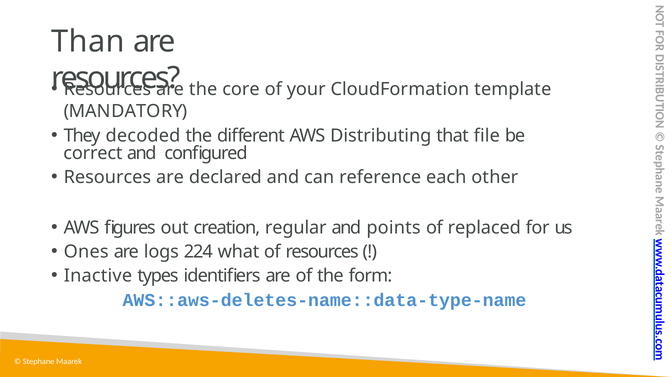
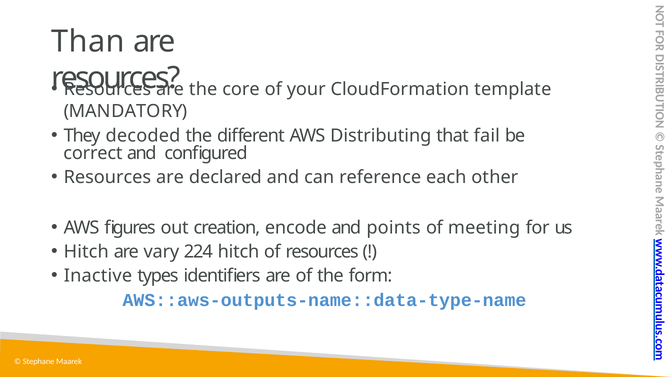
file: file -> fail
regular: regular -> encode
replaced: replaced -> meeting
Ones at (86, 252): Ones -> Hitch
logs: logs -> vary
224 what: what -> hitch
AWS::aws-deletes-name::data-type-name: AWS::aws-deletes-name::data-type-name -> AWS::aws-outputs-name::data-type-name
